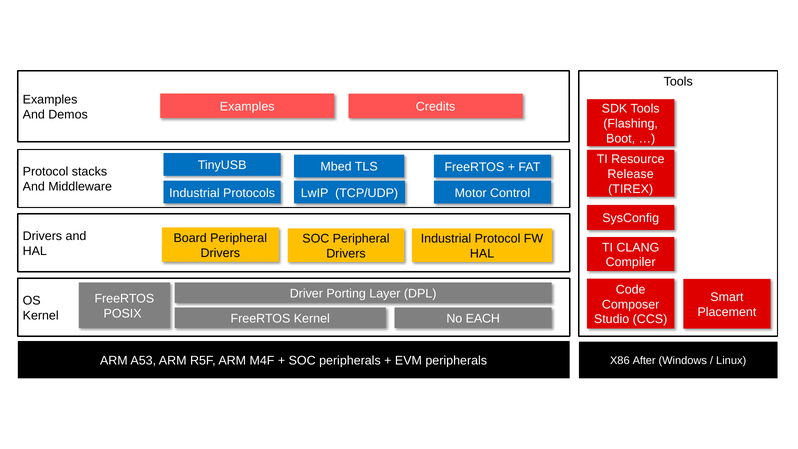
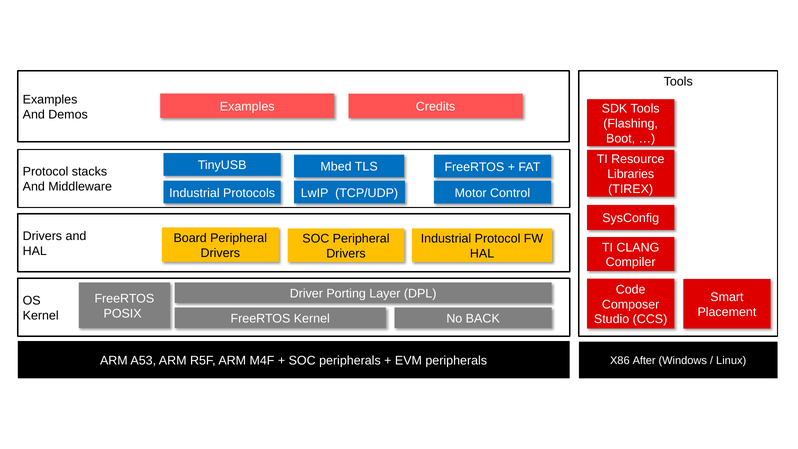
Release: Release -> Libraries
EACH: EACH -> BACK
